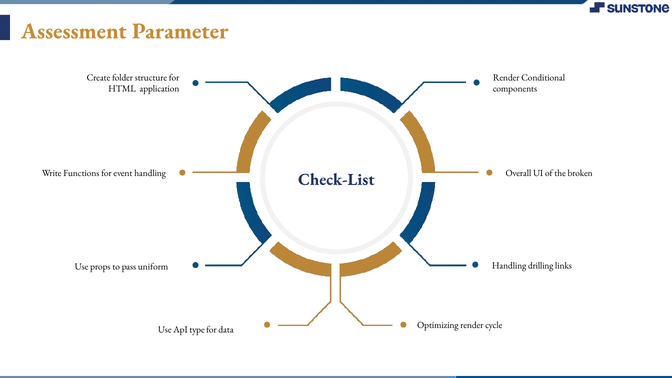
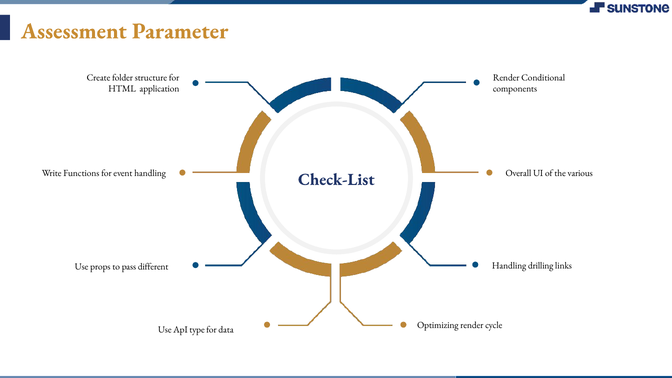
broken: broken -> various
uniform: uniform -> different
